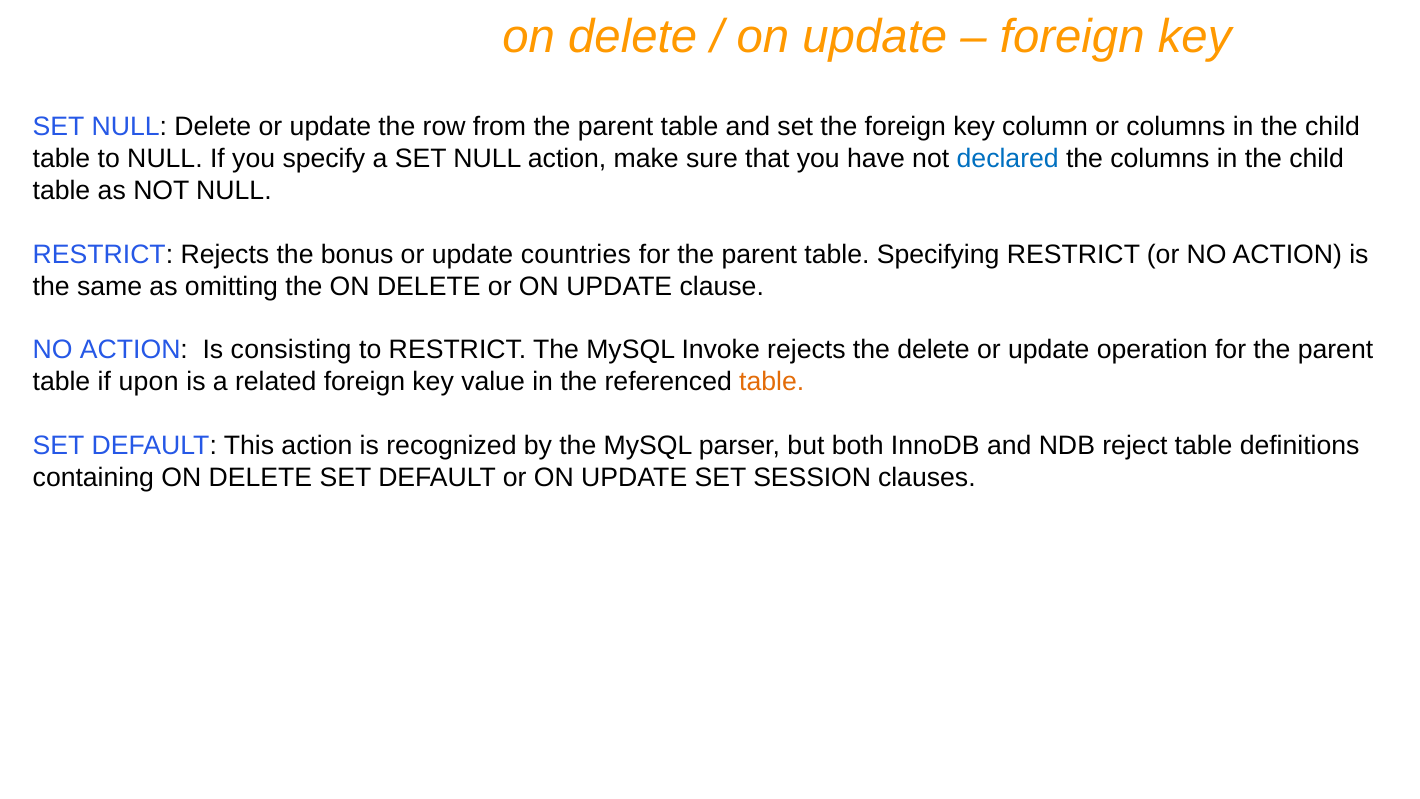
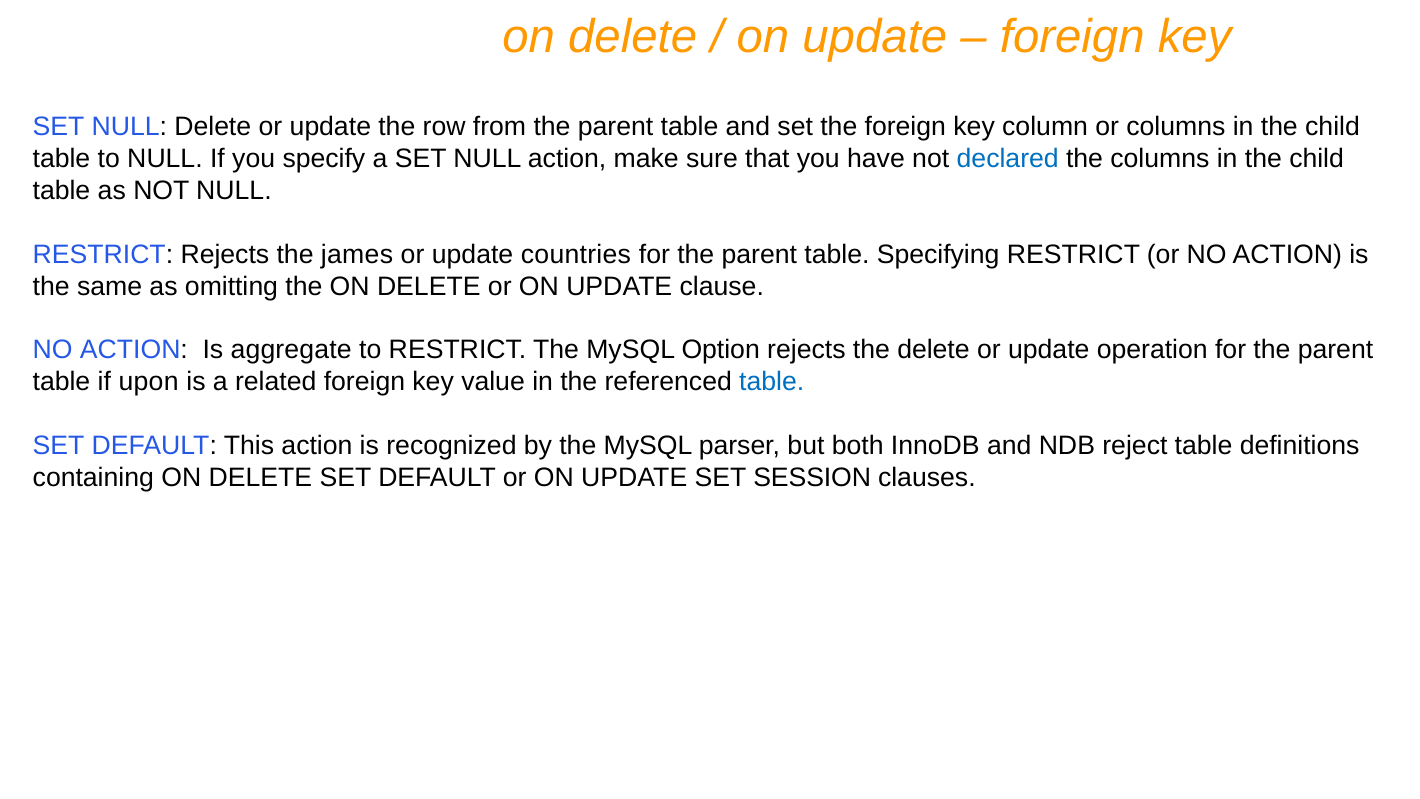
bonus: bonus -> james
consisting: consisting -> aggregate
Invoke: Invoke -> Option
table at (772, 382) colour: orange -> blue
